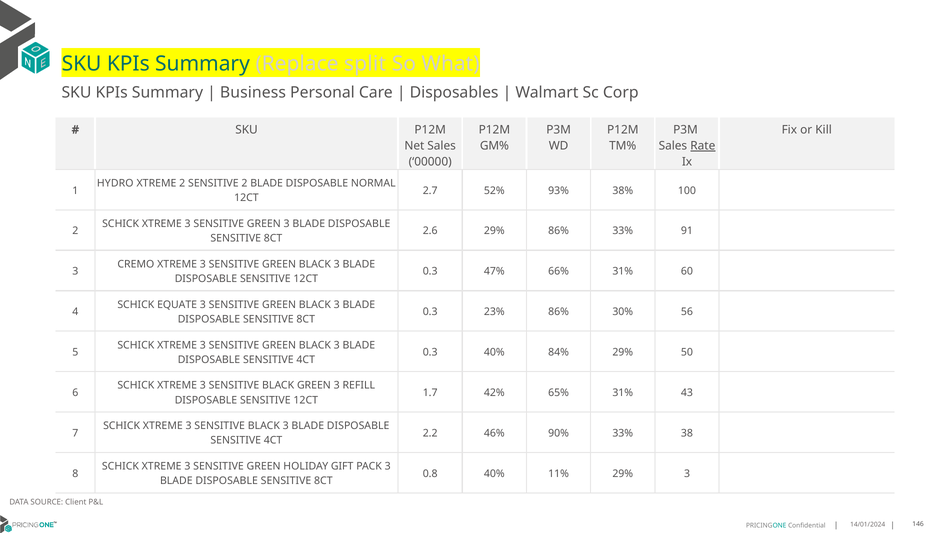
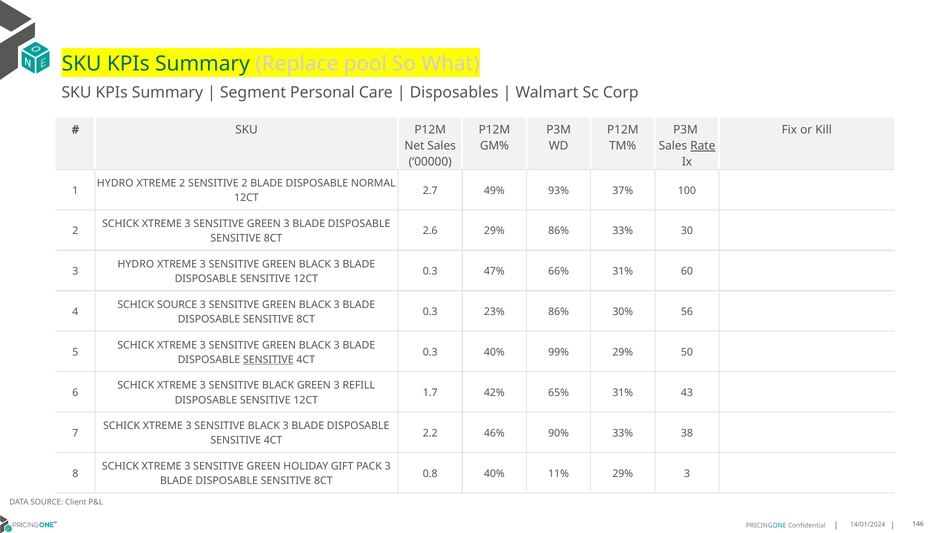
split: split -> pool
Business: Business -> Segment
52%: 52% -> 49%
38%: 38% -> 37%
91: 91 -> 30
CREMO at (136, 264): CREMO -> HYDRO
SCHICK EQUATE: EQUATE -> SOURCE
84%: 84% -> 99%
SENSITIVE at (268, 359) underline: none -> present
